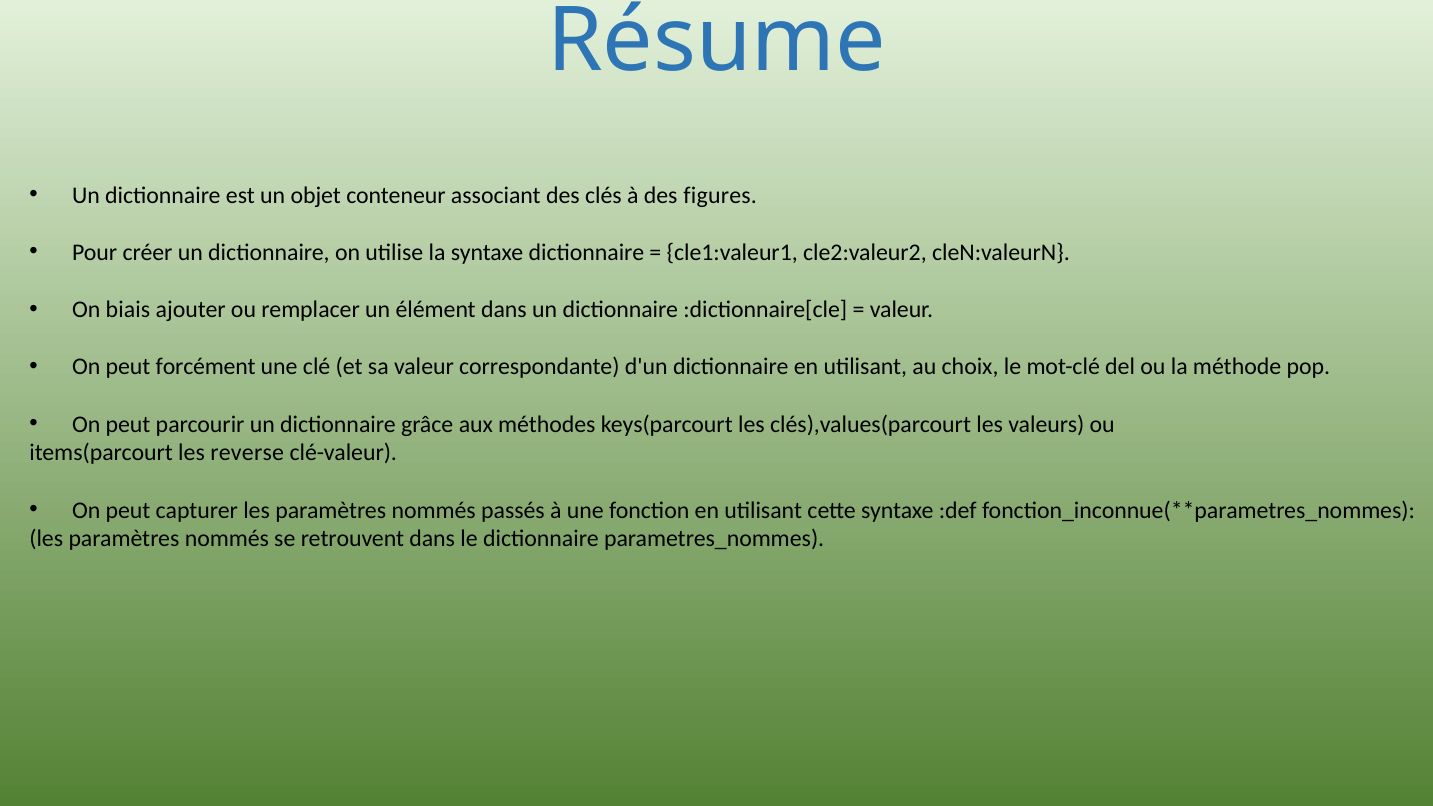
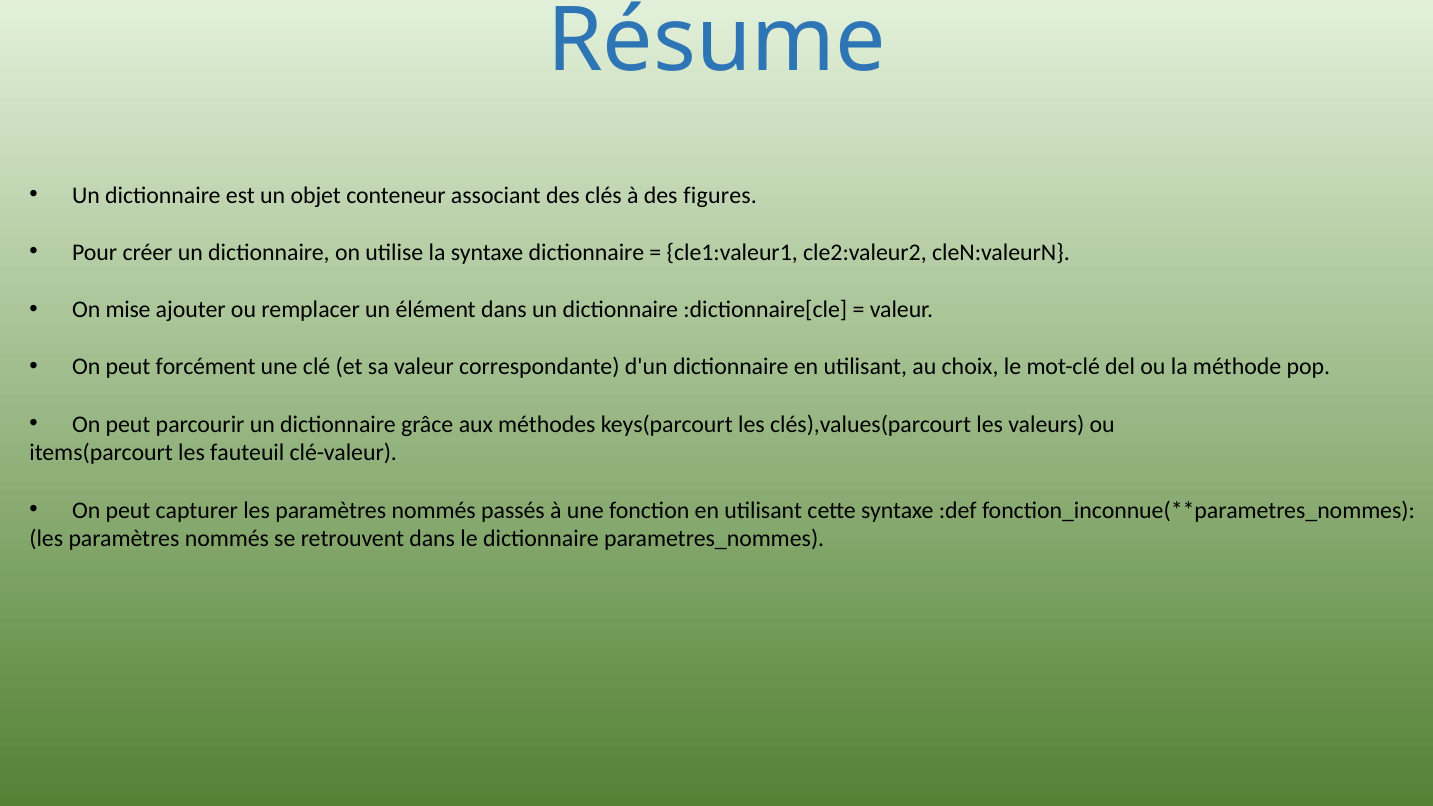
biais: biais -> mise
reverse: reverse -> fauteuil
